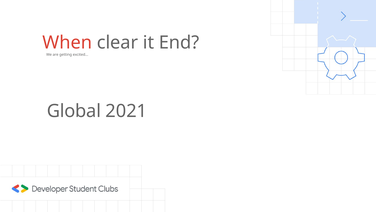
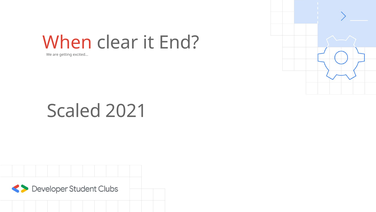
Global: Global -> Scaled
